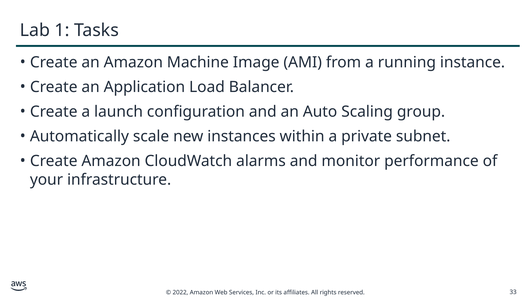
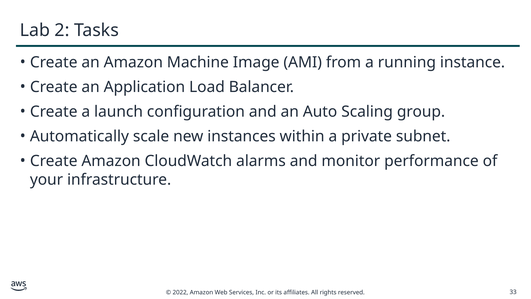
1: 1 -> 2
